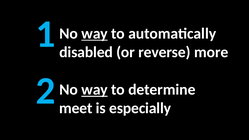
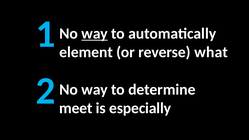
disabled: disabled -> element
more: more -> what
way at (95, 90) underline: present -> none
